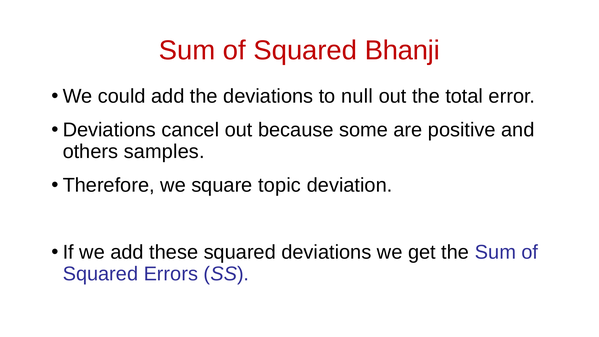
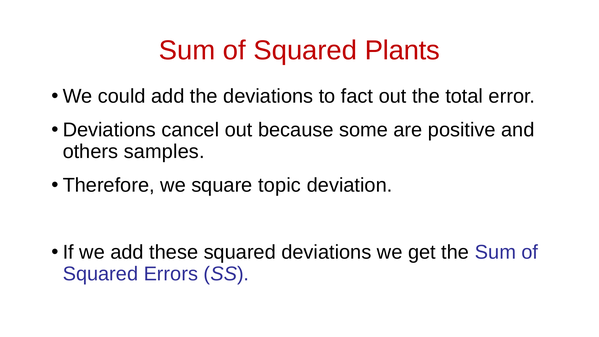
Bhanji: Bhanji -> Plants
null: null -> fact
